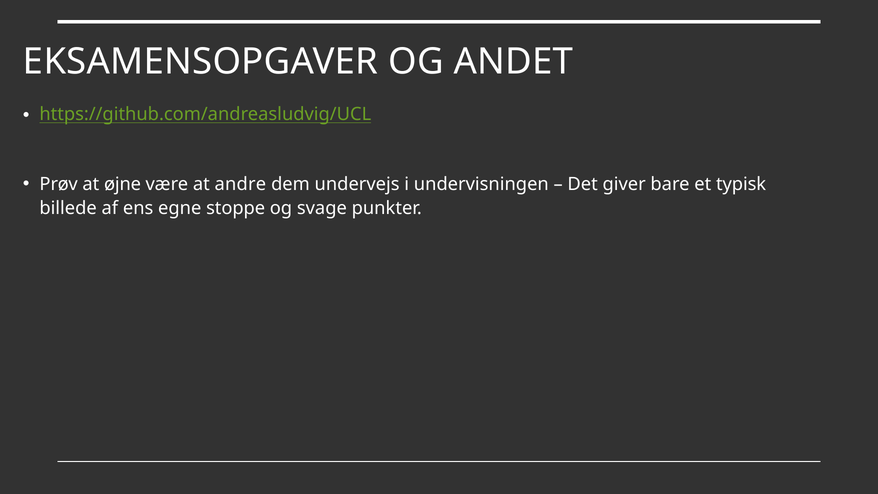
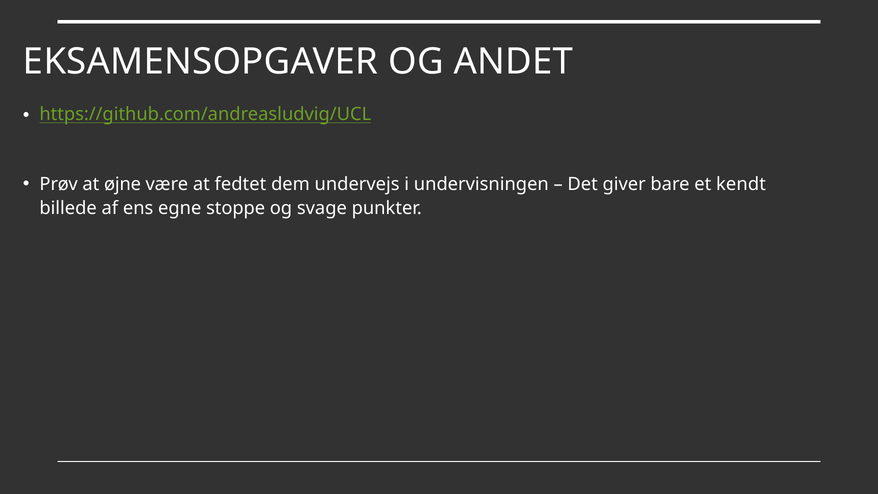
andre: andre -> fedtet
typisk: typisk -> kendt
